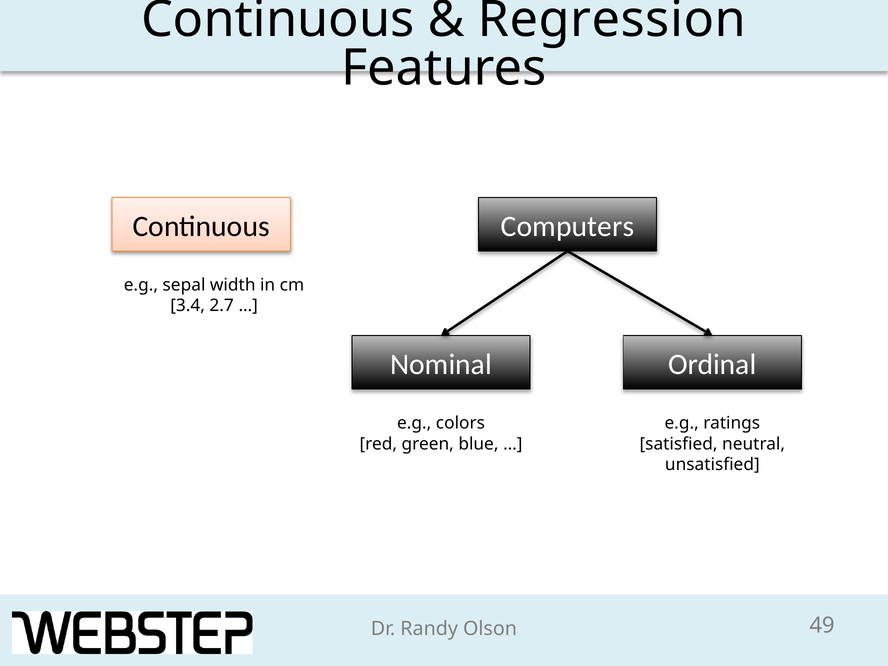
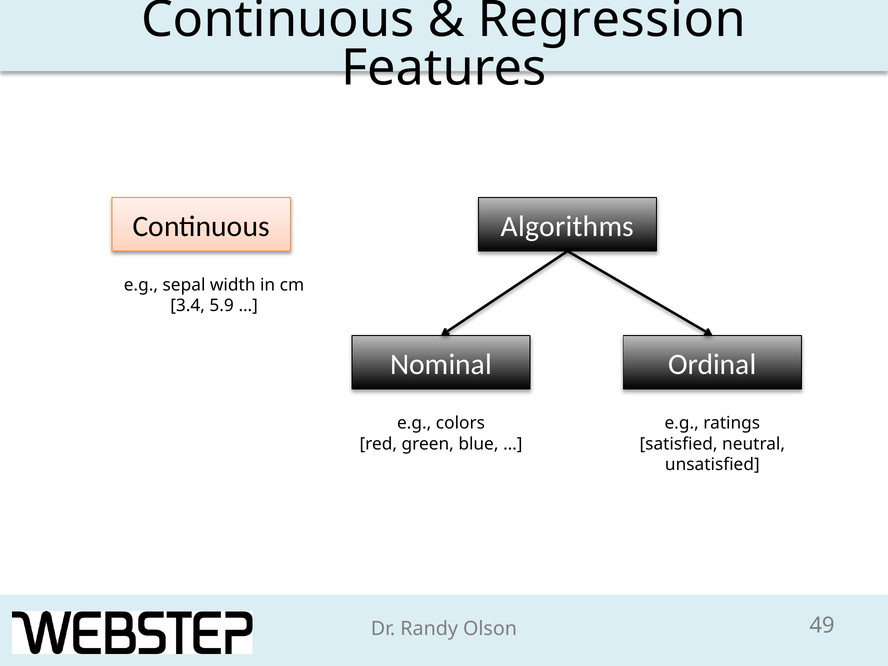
Computers: Computers -> Algorithms
2.7: 2.7 -> 5.9
